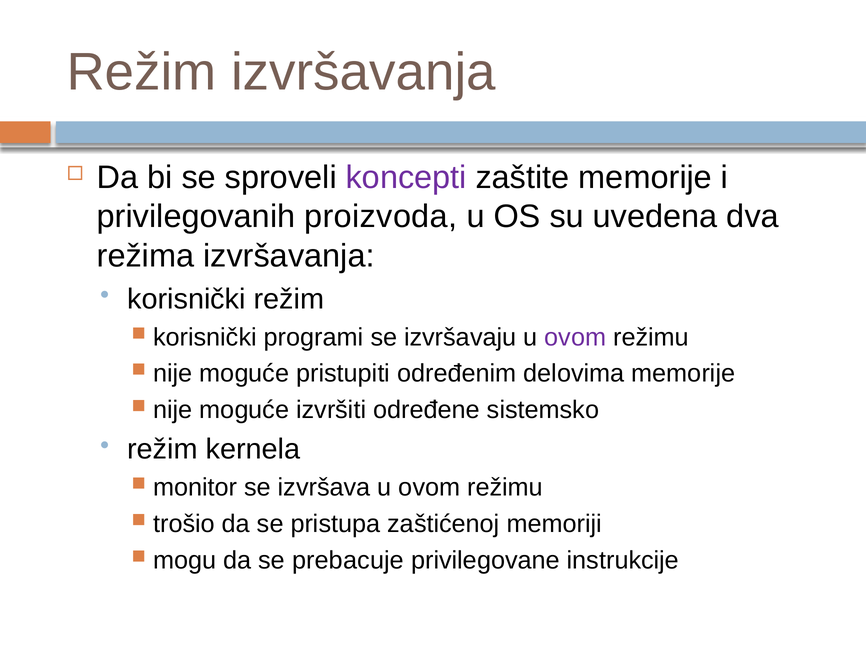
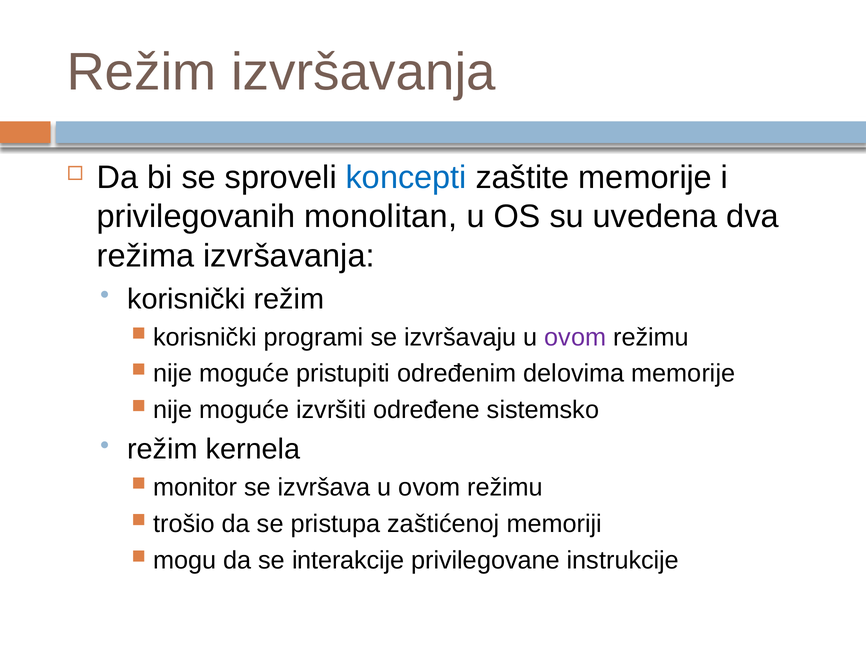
koncepti colour: purple -> blue
proizvoda: proizvoda -> monolitan
prebacuje: prebacuje -> interakcije
